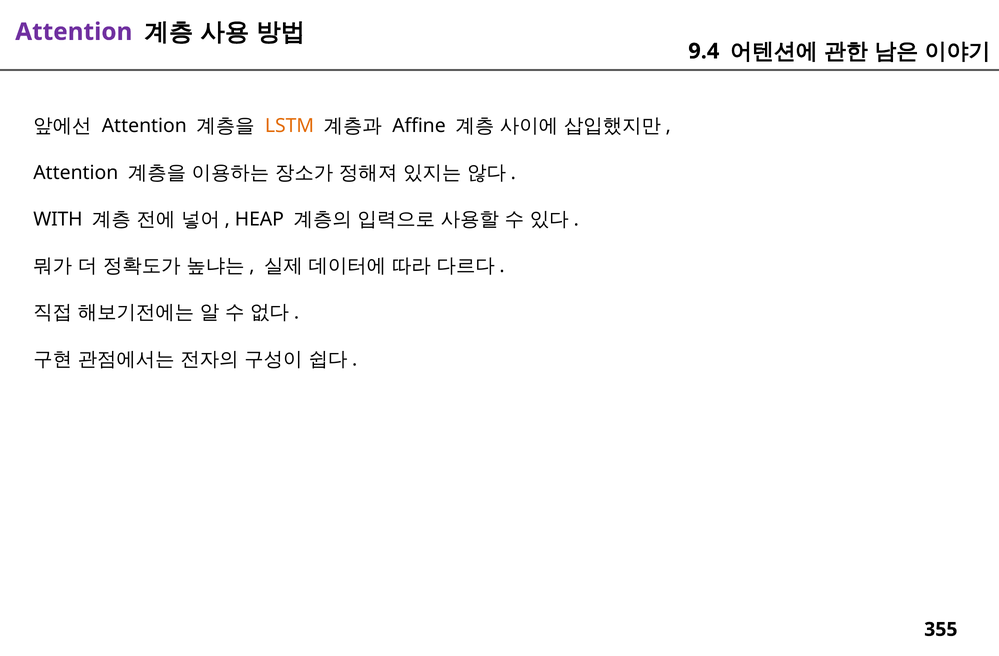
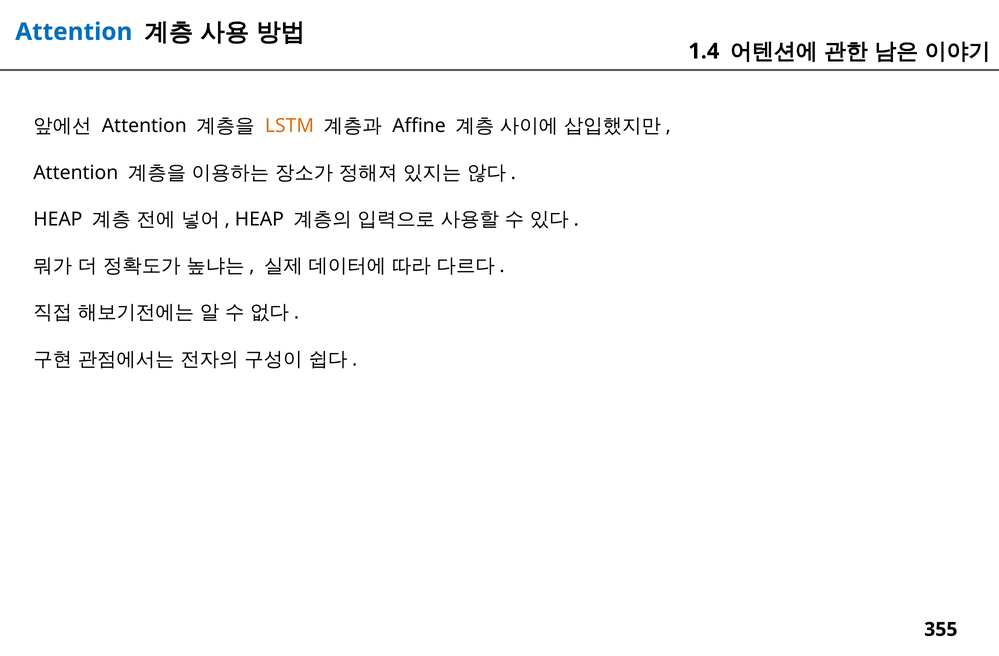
Attention at (74, 32) colour: purple -> blue
9.4: 9.4 -> 1.4
WITH at (58, 219): WITH -> HEAP
